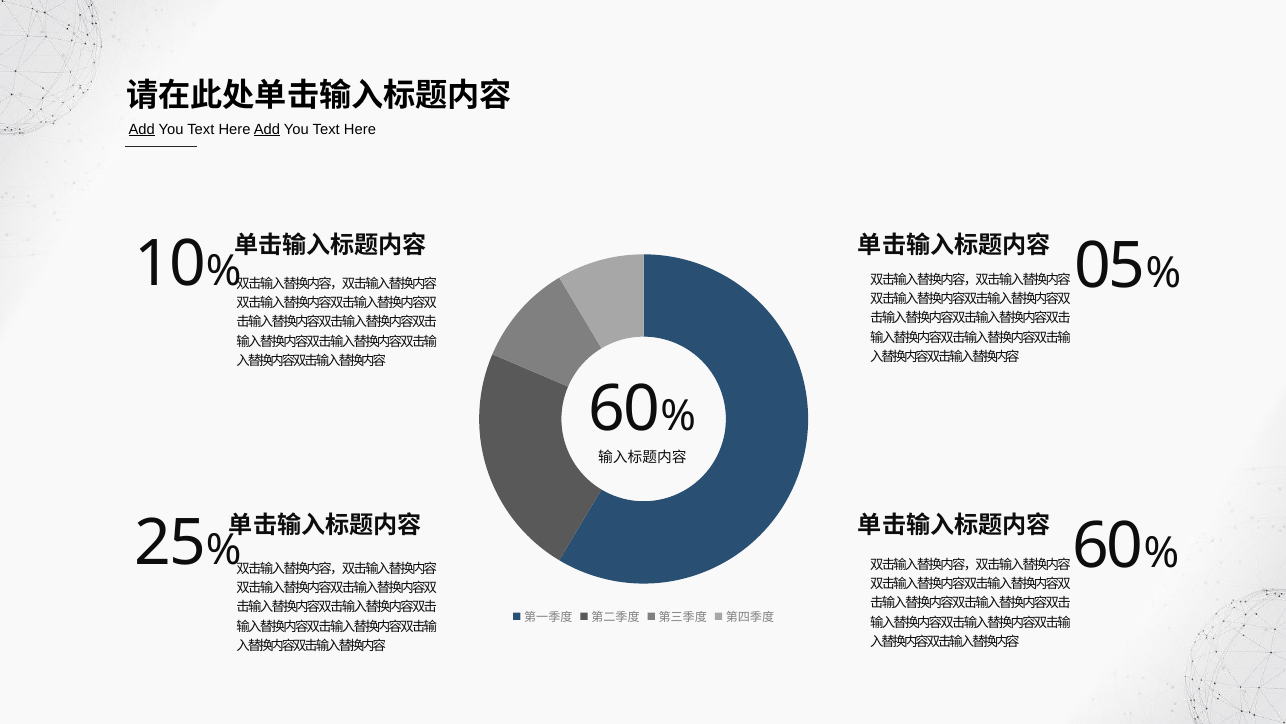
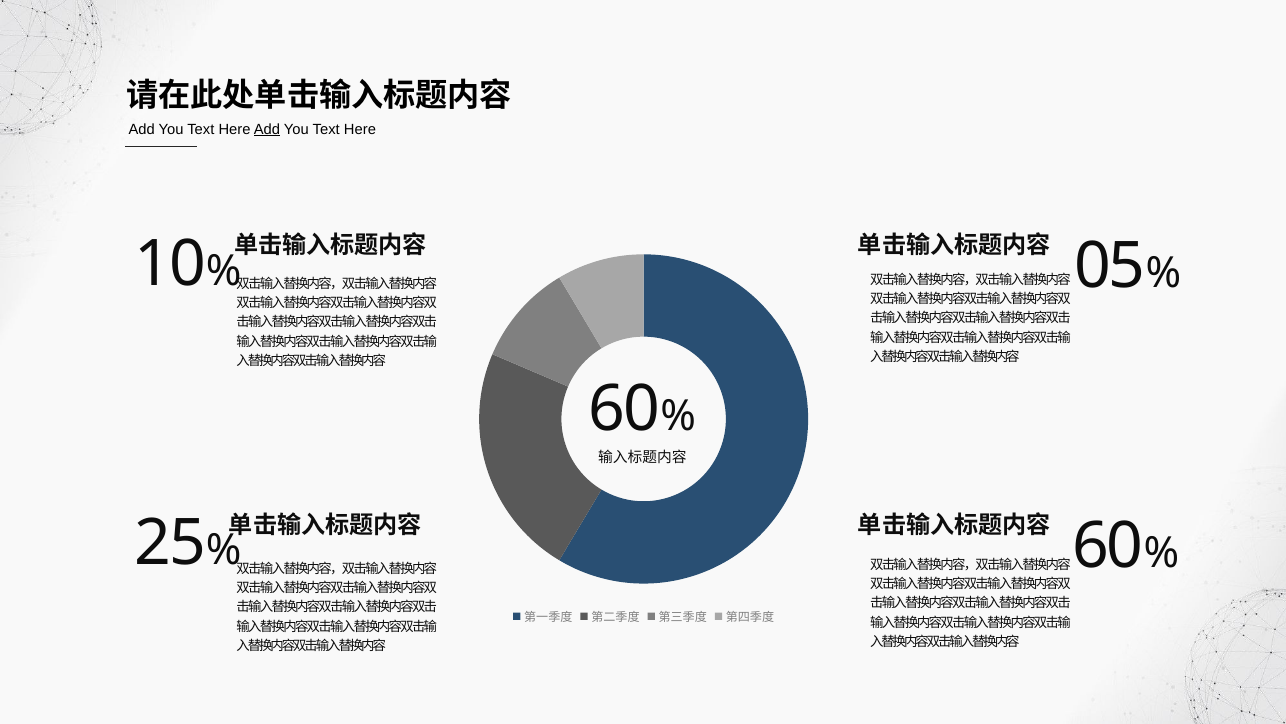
Add at (142, 129) underline: present -> none
